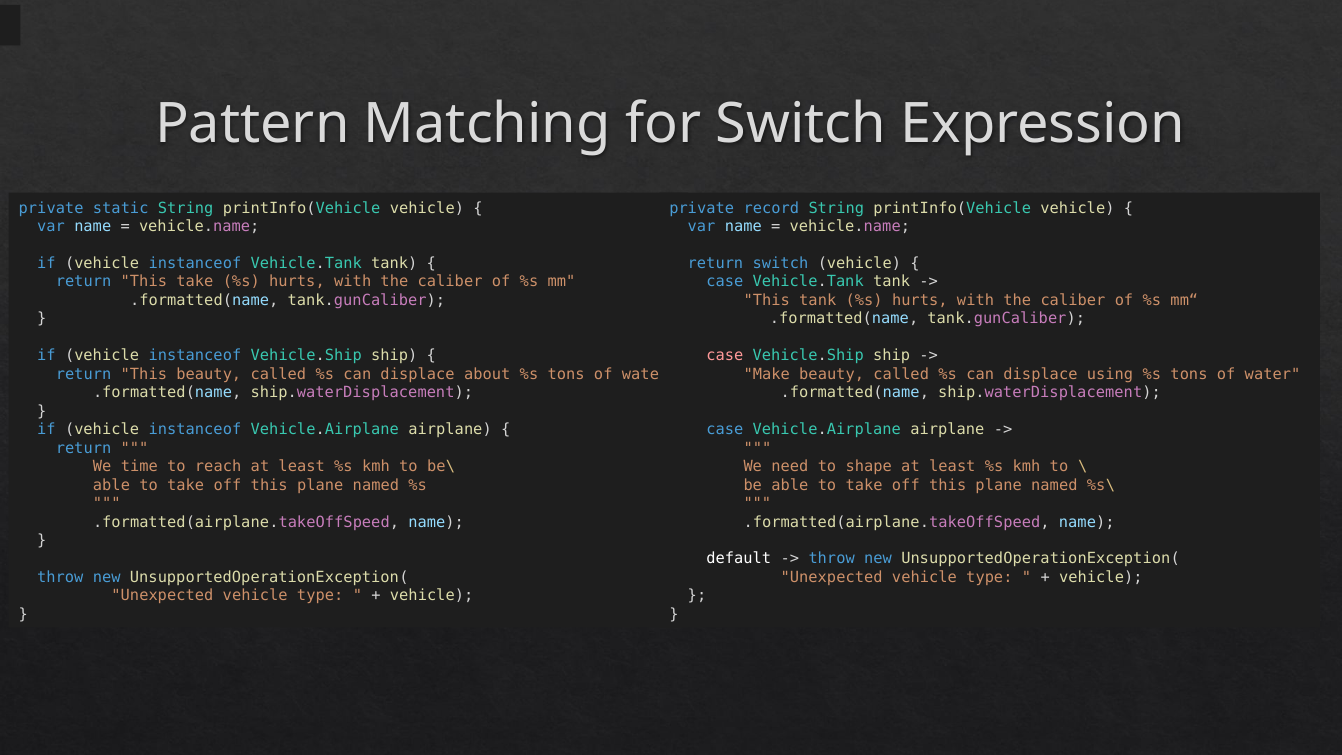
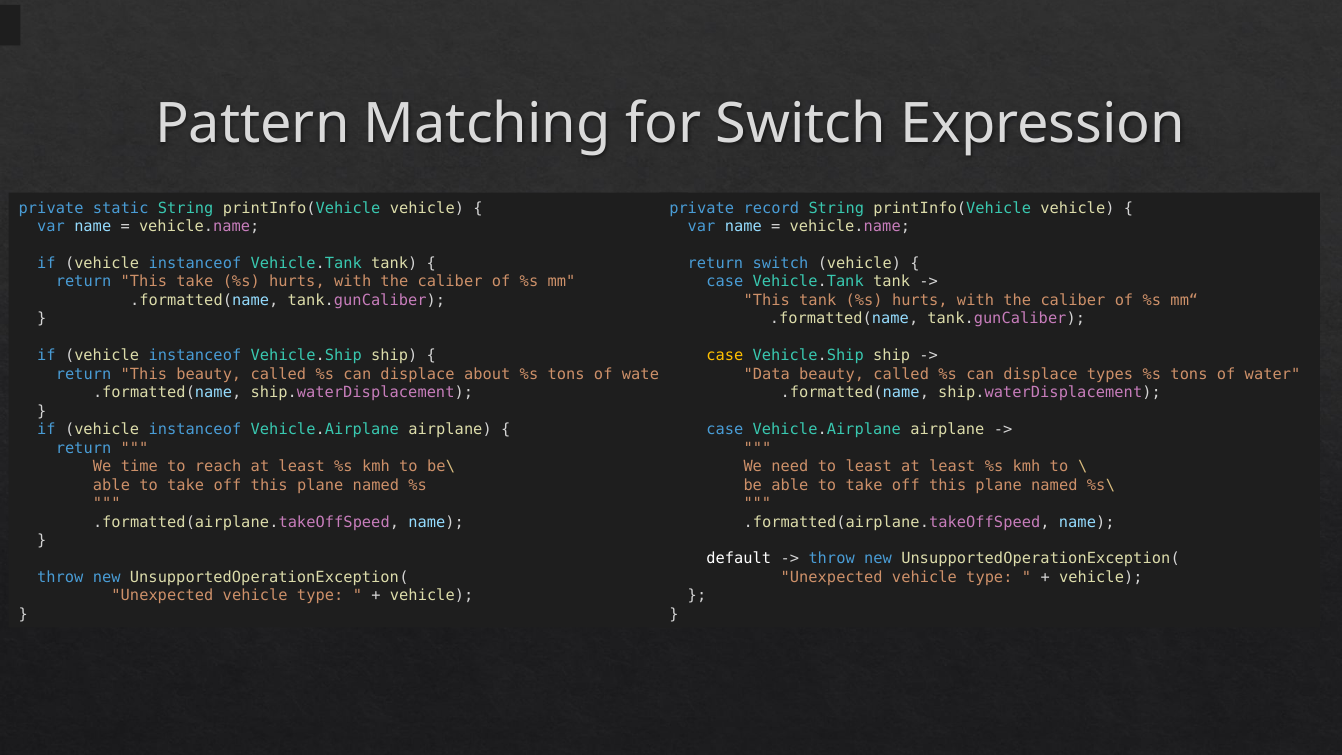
case at (725, 356) colour: pink -> yellow
Make: Make -> Data
using: using -> types
to shape: shape -> least
